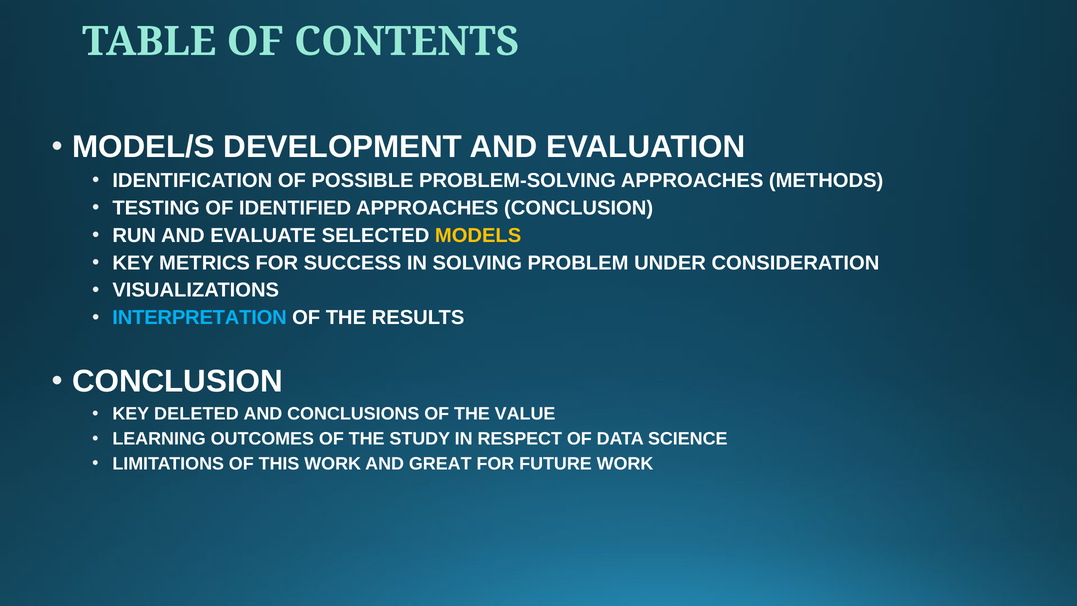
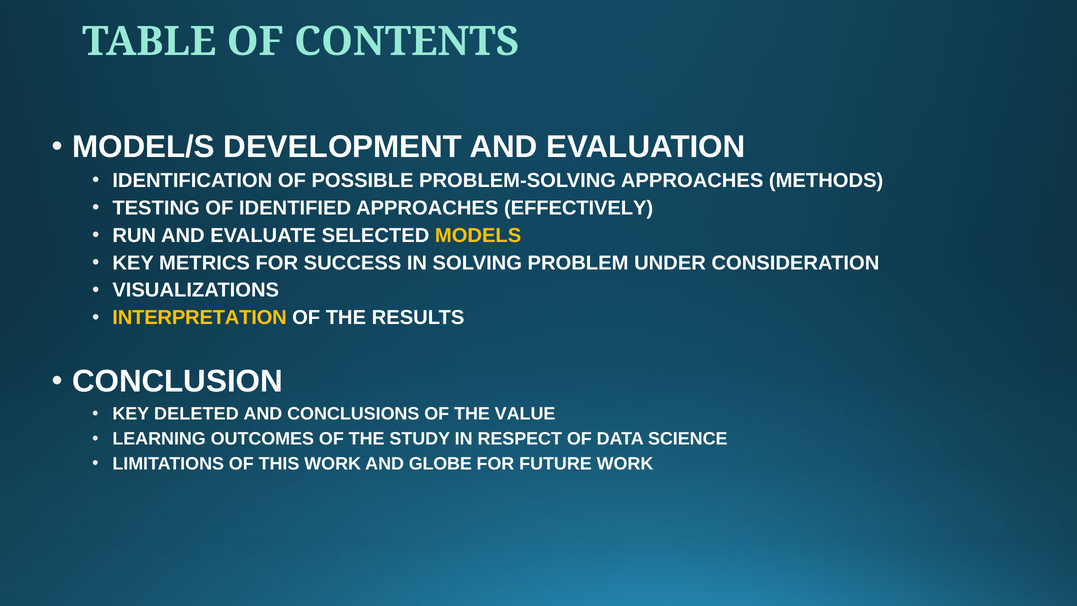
APPROACHES CONCLUSION: CONCLUSION -> EFFECTIVELY
INTERPRETATION colour: light blue -> yellow
GREAT: GREAT -> GLOBE
